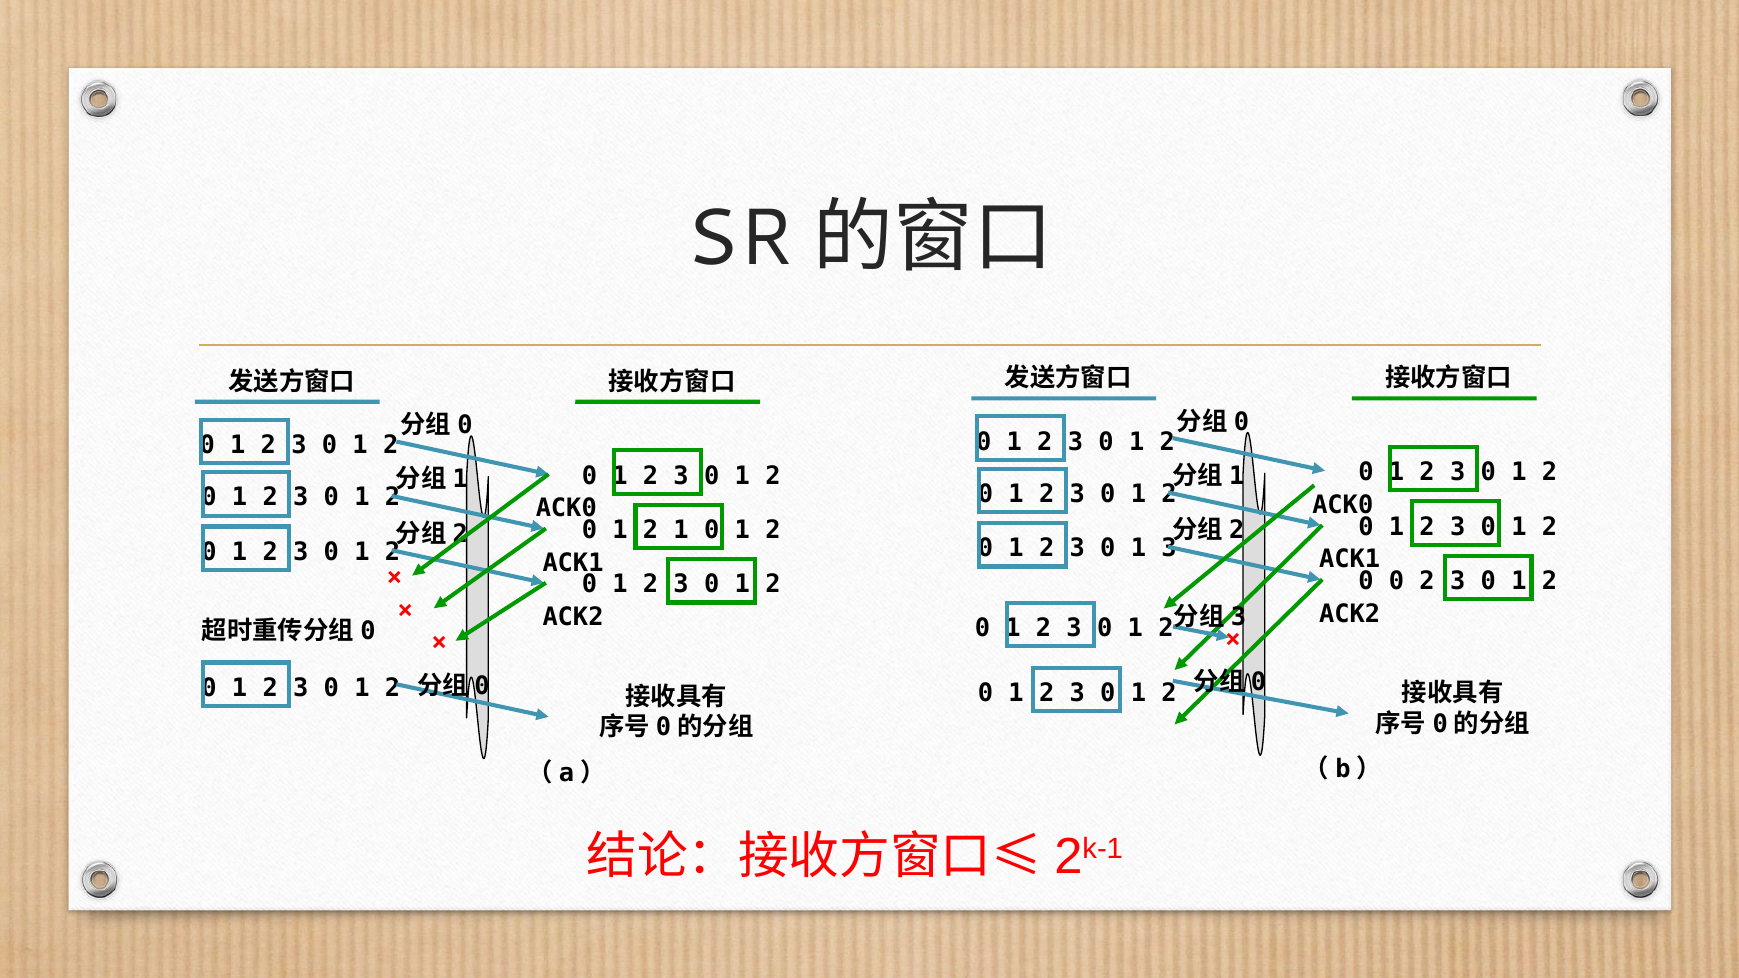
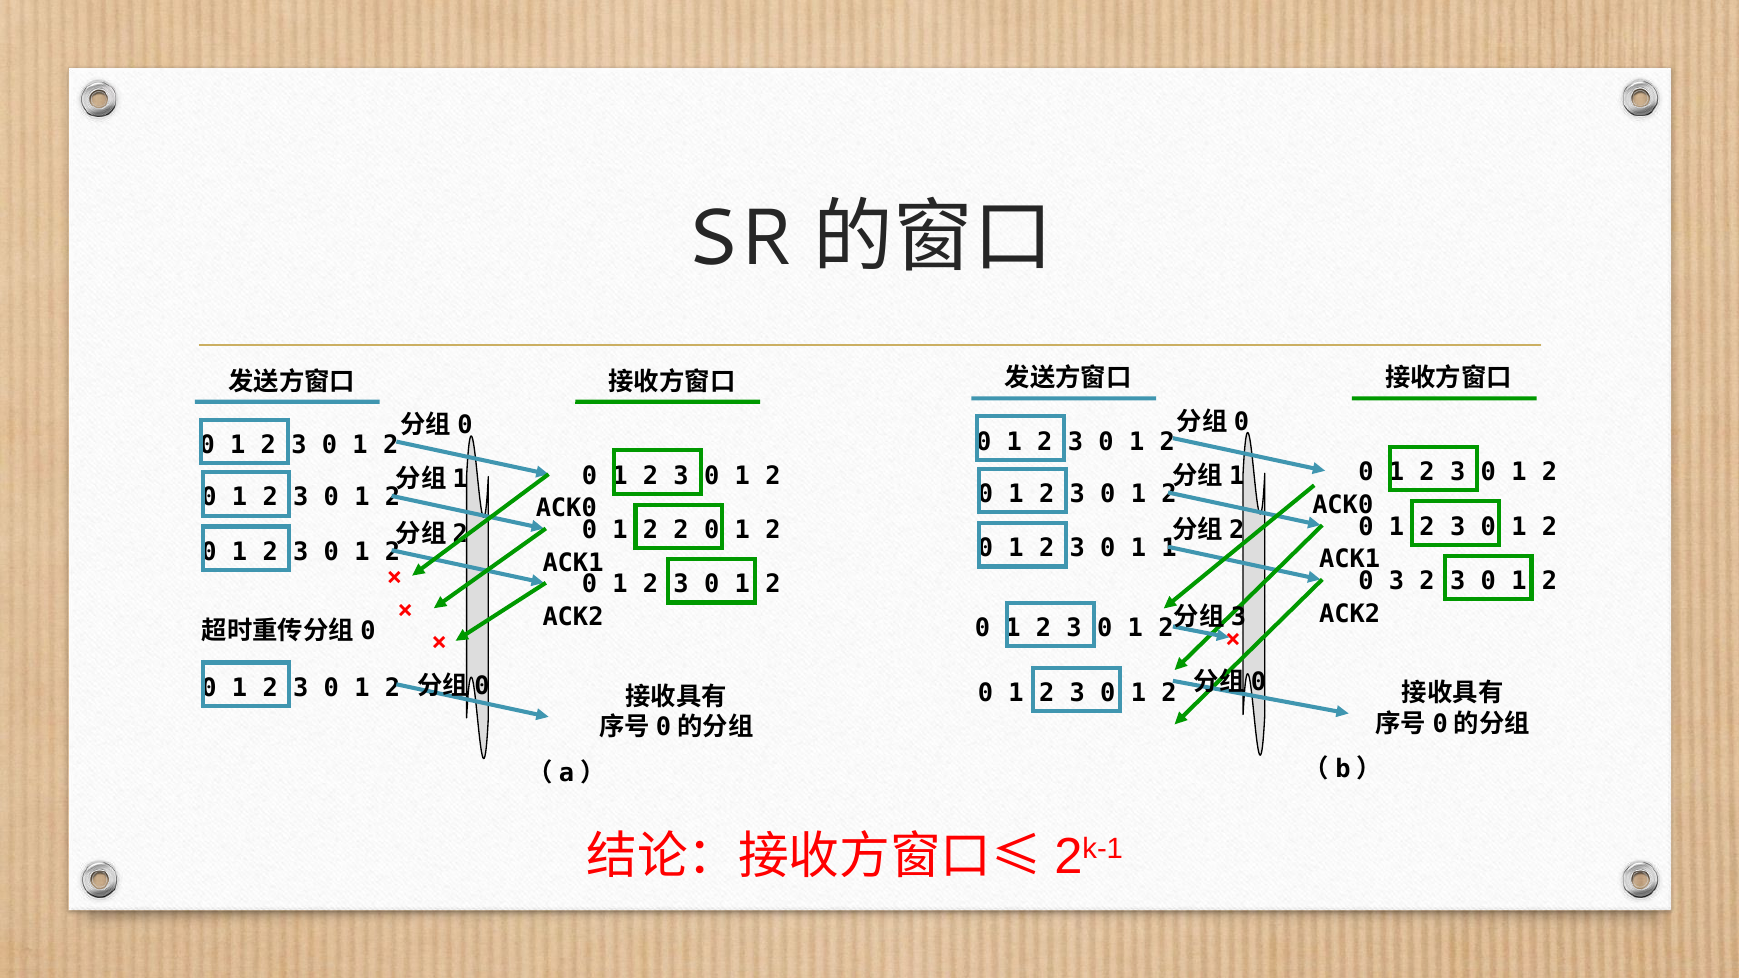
2 1: 1 -> 2
1 3: 3 -> 1
0 0: 0 -> 3
